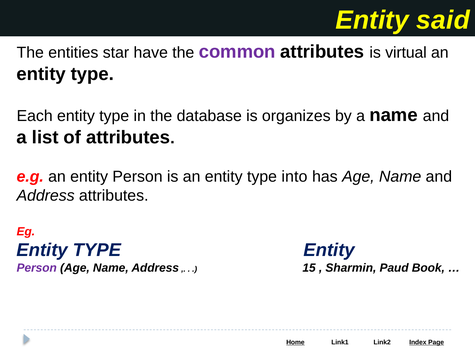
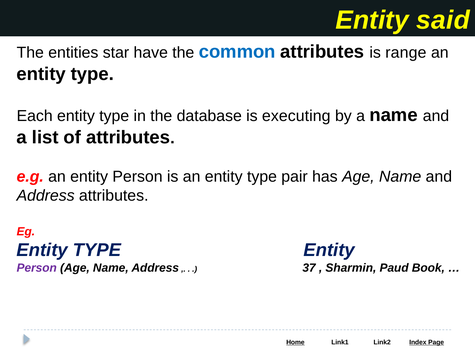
common colour: purple -> blue
virtual: virtual -> range
organizes: organizes -> executing
into: into -> pair
15: 15 -> 37
